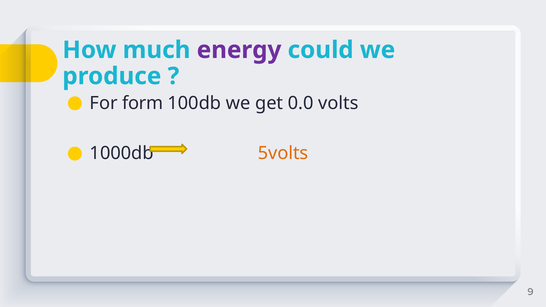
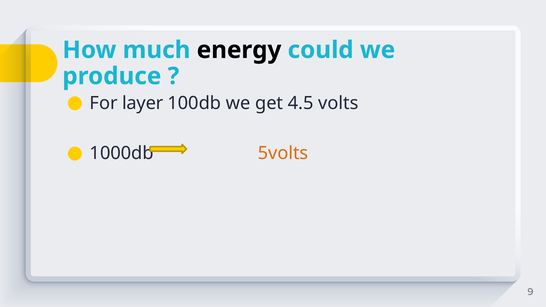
energy colour: purple -> black
form: form -> layer
0.0: 0.0 -> 4.5
